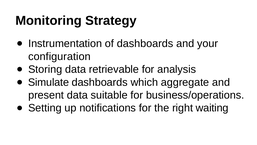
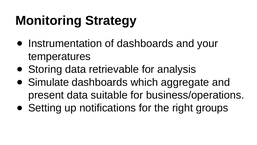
configuration: configuration -> temperatures
waiting: waiting -> groups
